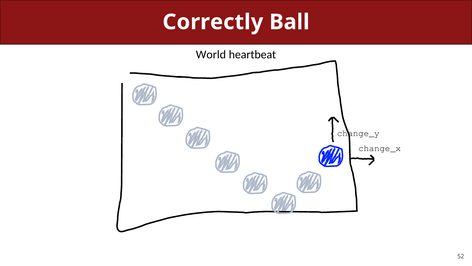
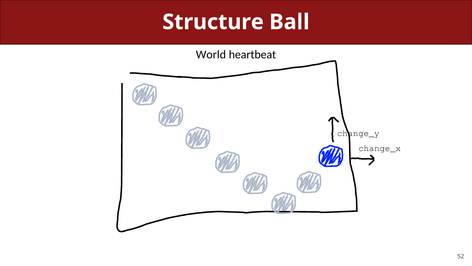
Correctly: Correctly -> Structure
